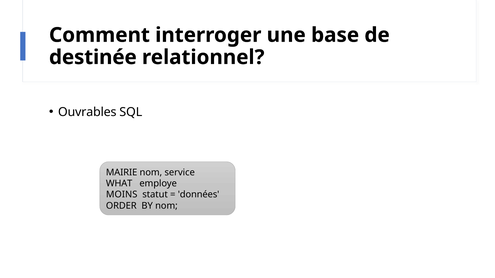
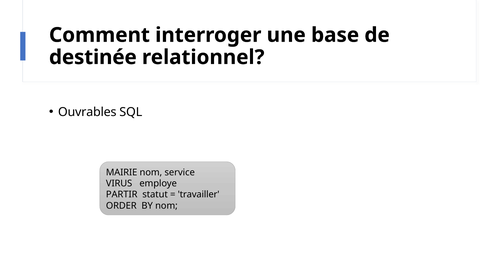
WHAT: WHAT -> VIRUS
MOINS: MOINS -> PARTIR
données: données -> travailler
